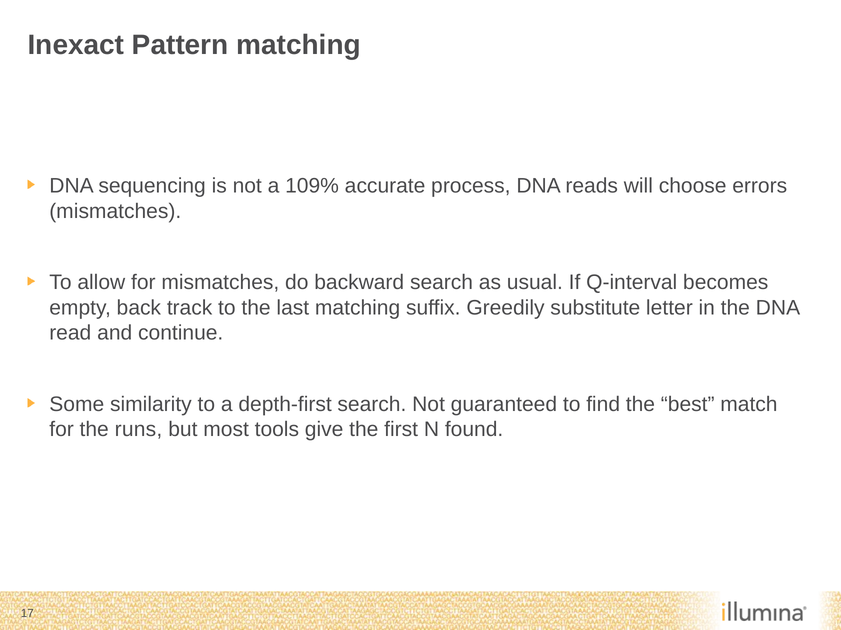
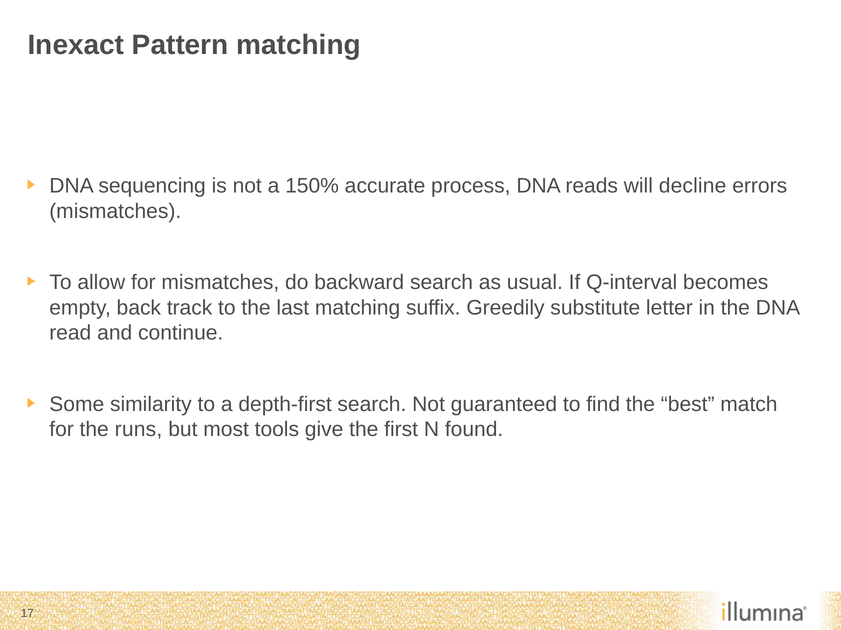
109%: 109% -> 150%
choose: choose -> decline
